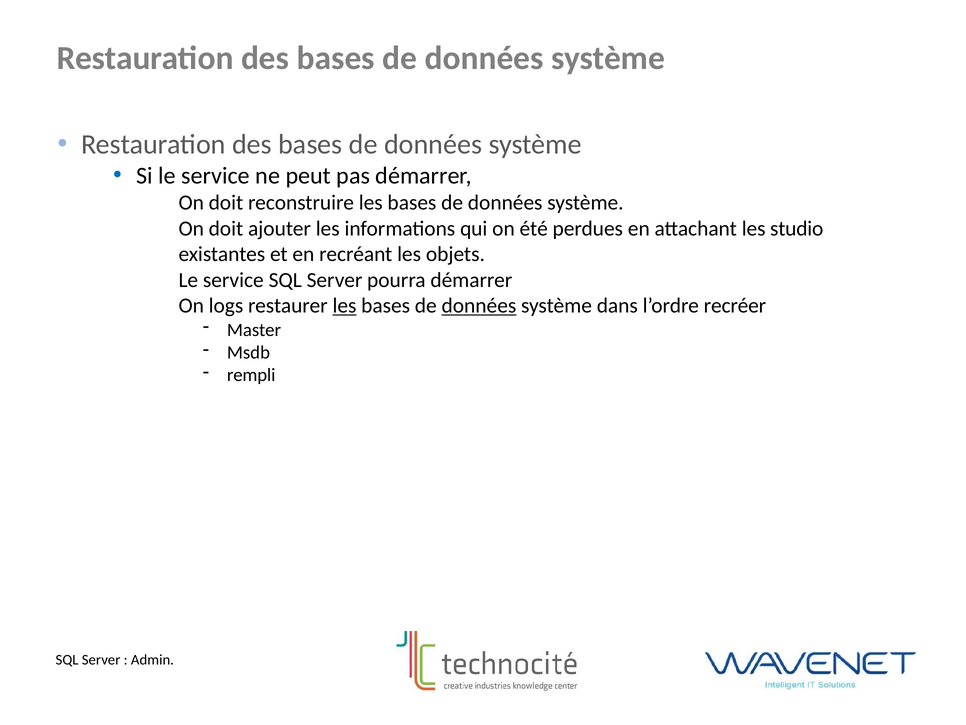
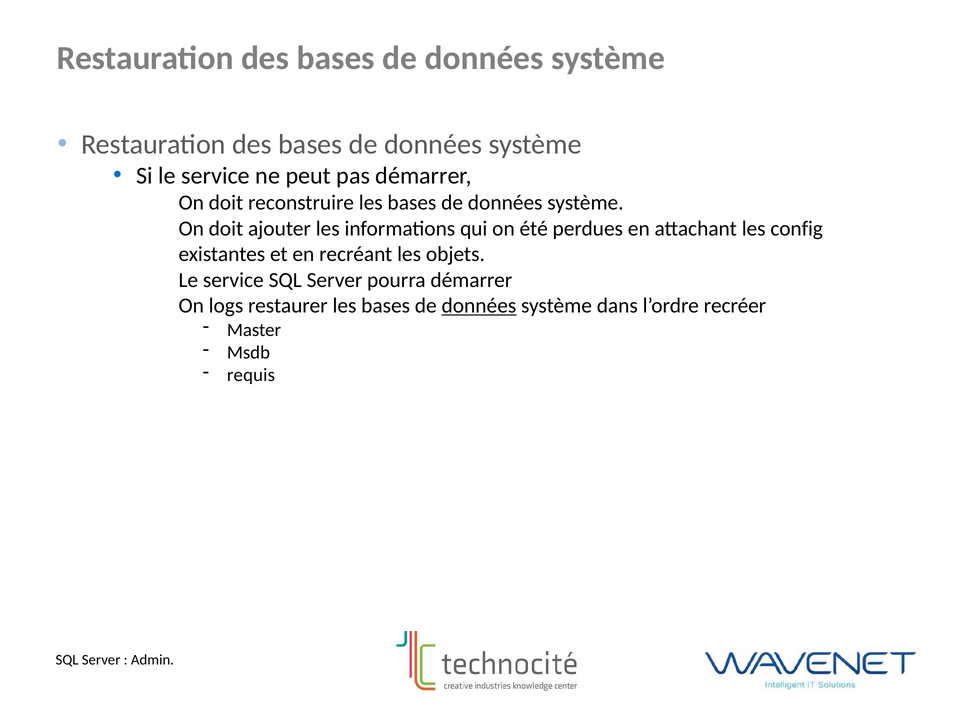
studio: studio -> config
les at (344, 306) underline: present -> none
rempli: rempli -> requis
